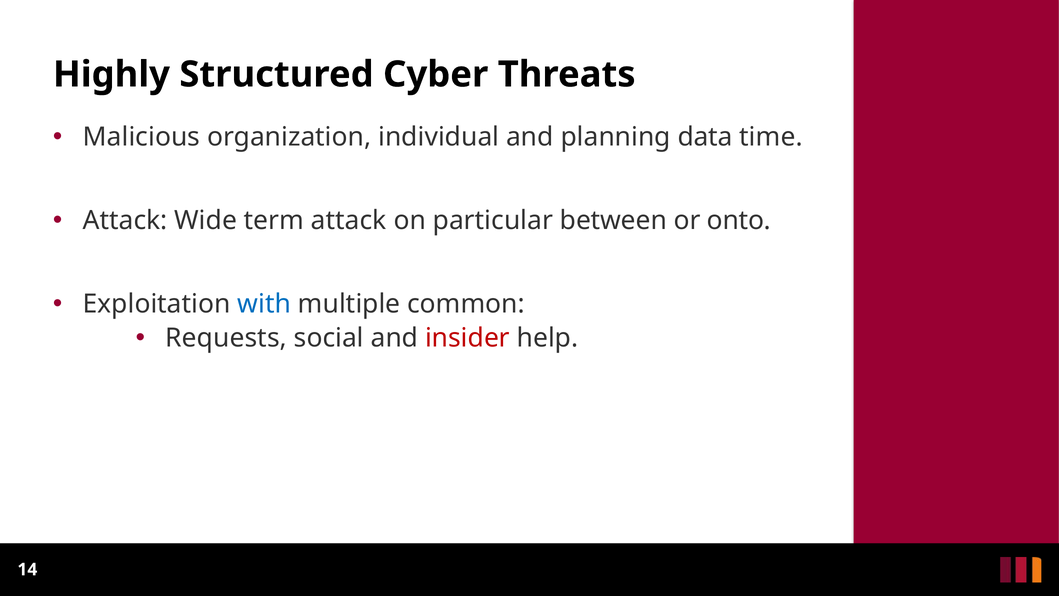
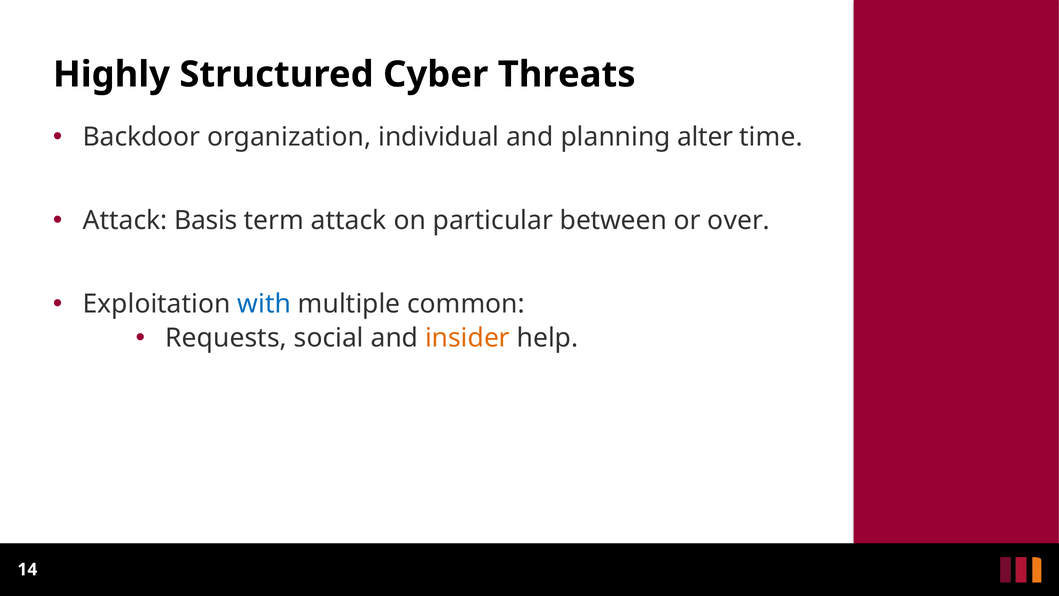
Malicious: Malicious -> Backdoor
data: data -> alter
Wide: Wide -> Basis
onto: onto -> over
insider colour: red -> orange
